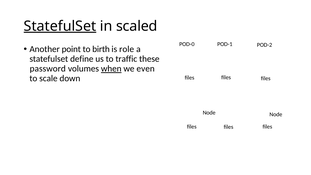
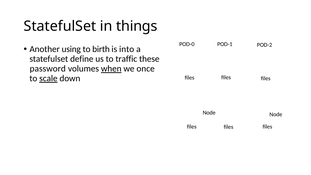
StatefulSet at (60, 26) underline: present -> none
scaled: scaled -> things
point: point -> using
role: role -> into
even: even -> once
scale underline: none -> present
